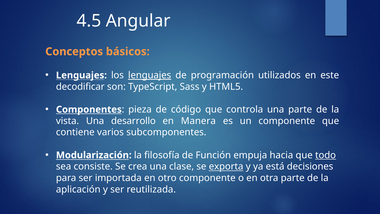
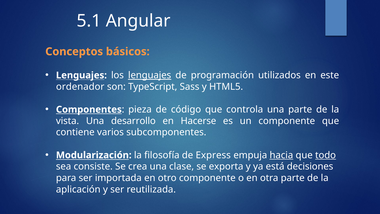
4.5: 4.5 -> 5.1
decodificar: decodificar -> ordenador
Manera: Manera -> Hacerse
Función: Función -> Express
hacia underline: none -> present
exporta underline: present -> none
